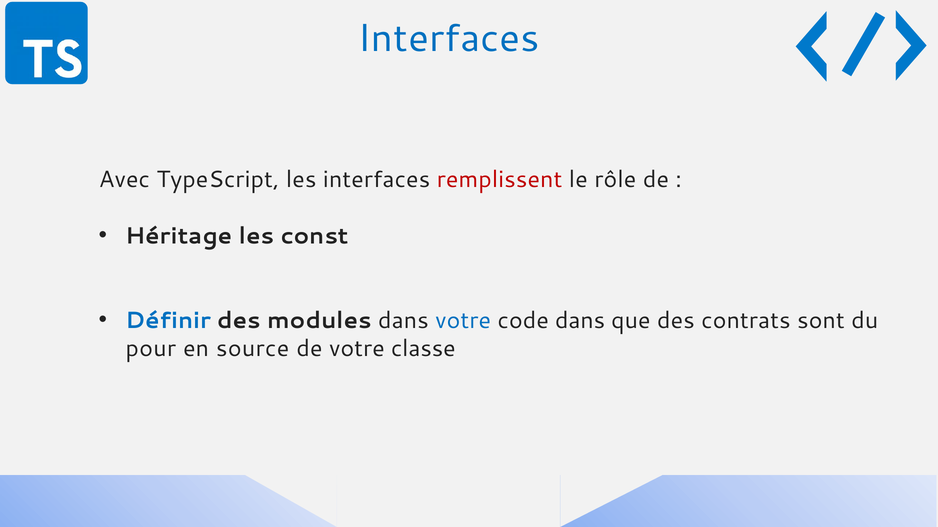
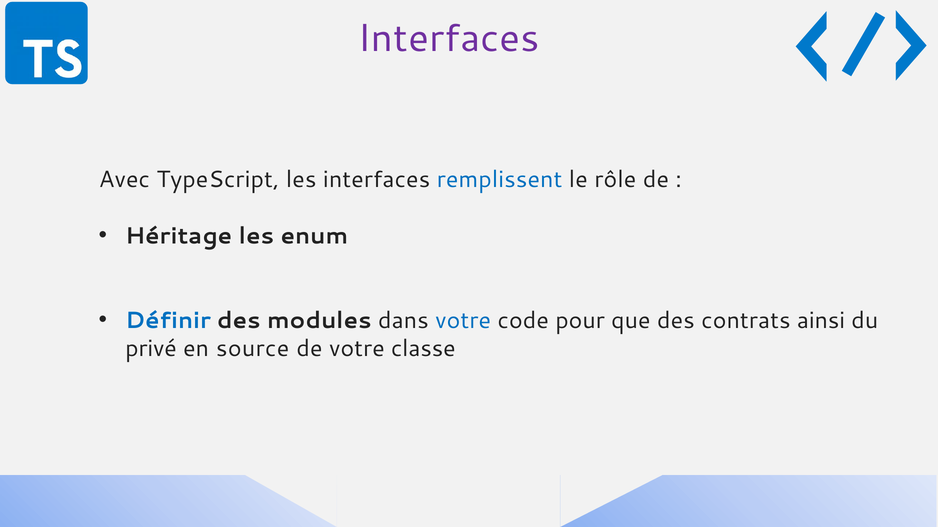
Interfaces at (448, 38) colour: blue -> purple
remplissent colour: red -> blue
const: const -> enum
code dans: dans -> pour
sont: sont -> ainsi
pour: pour -> privé
